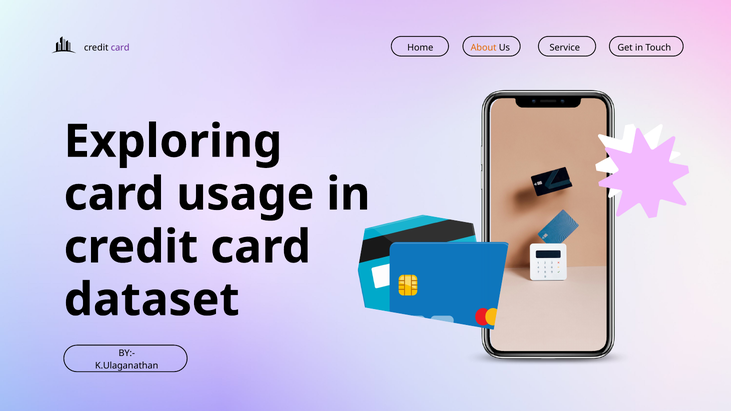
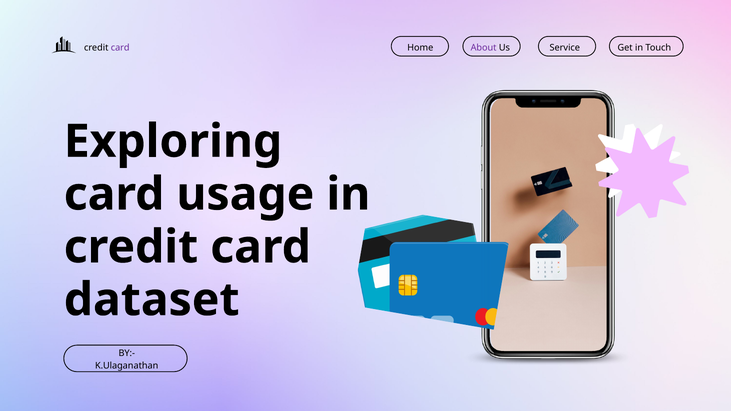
About colour: orange -> purple
